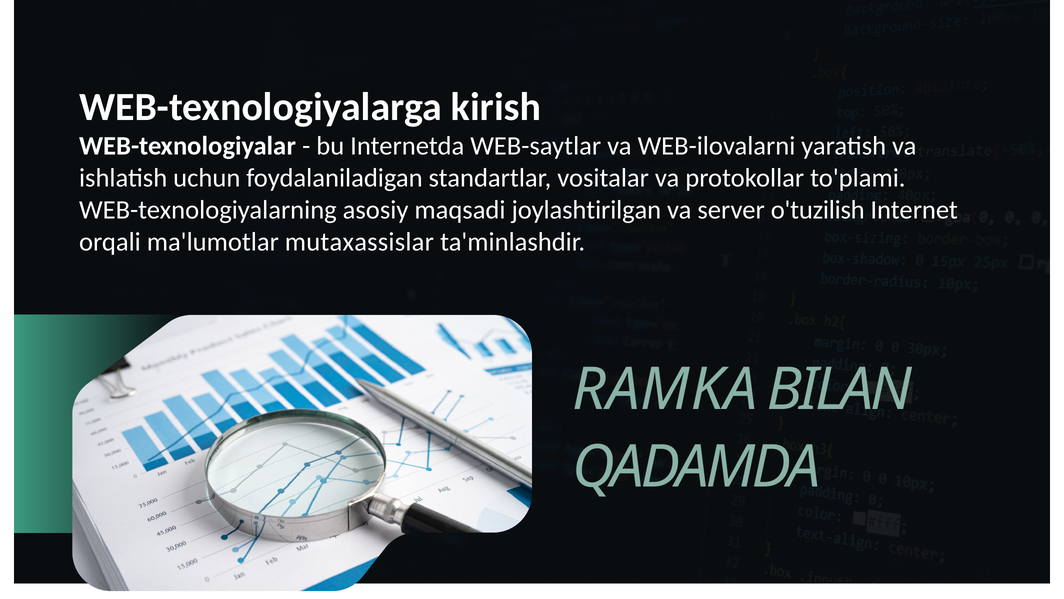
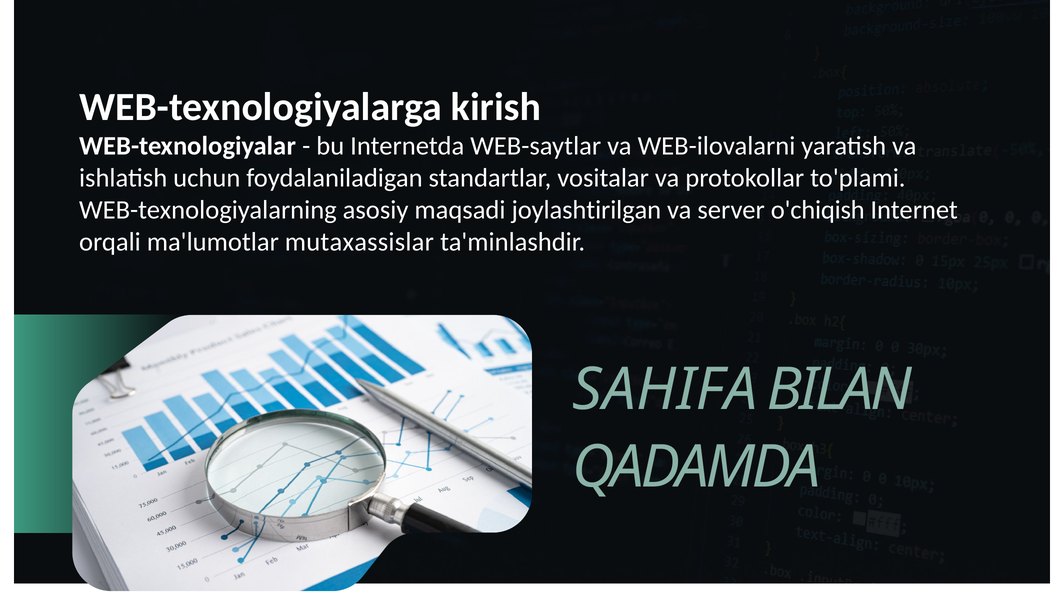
o'tuzilish: o'tuzilish -> o'chiqish
RAMKA: RAMKA -> SAHIFA
